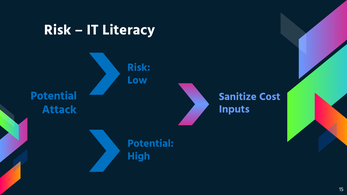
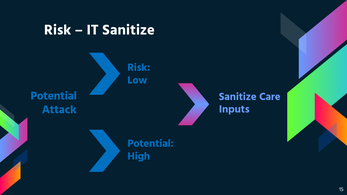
IT Literacy: Literacy -> Sanitize
Cost: Cost -> Care
